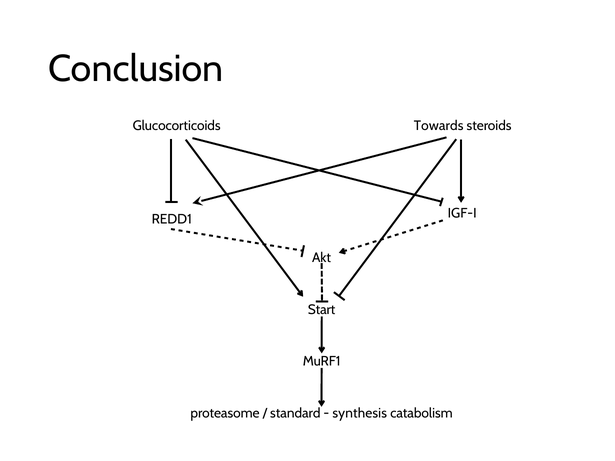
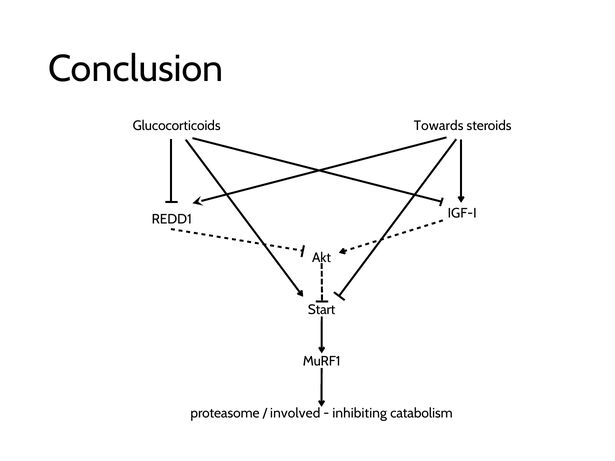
standard: standard -> involved
synthesis: synthesis -> inhibiting
